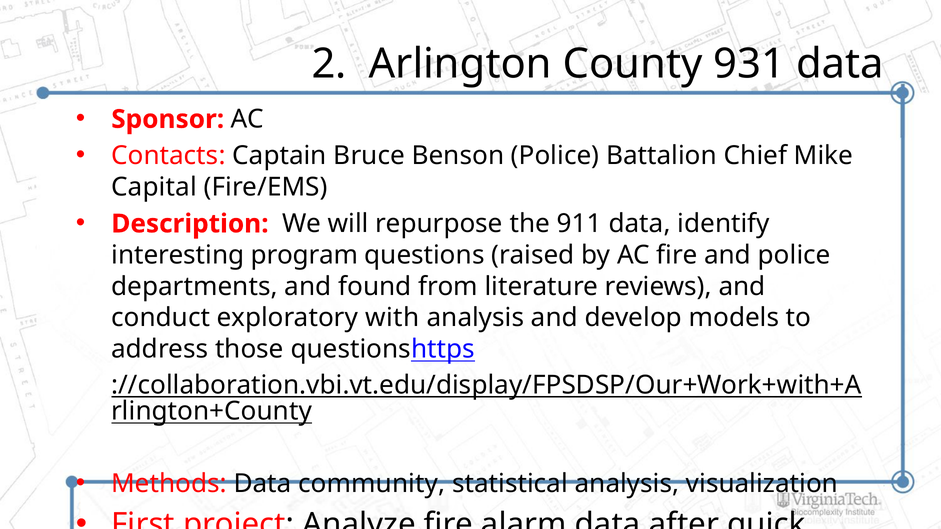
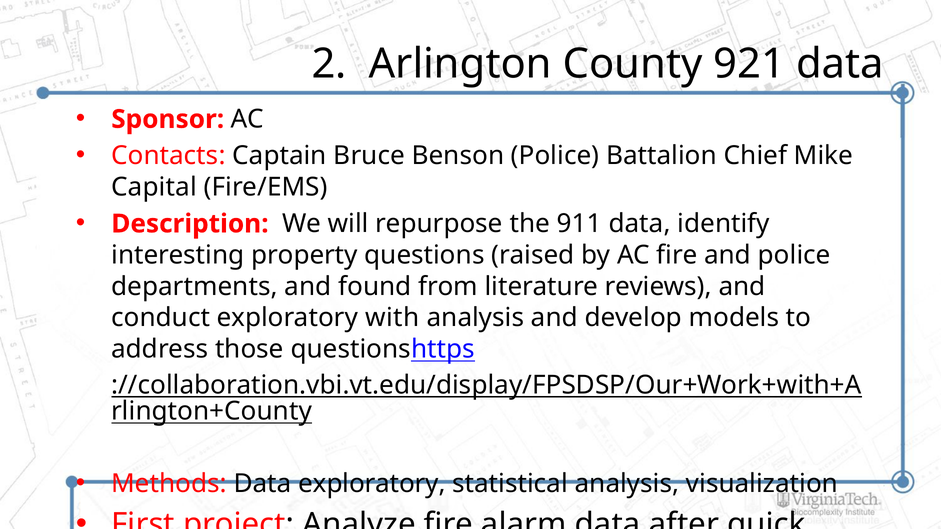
931: 931 -> 921
program: program -> property
Data community: community -> exploratory
